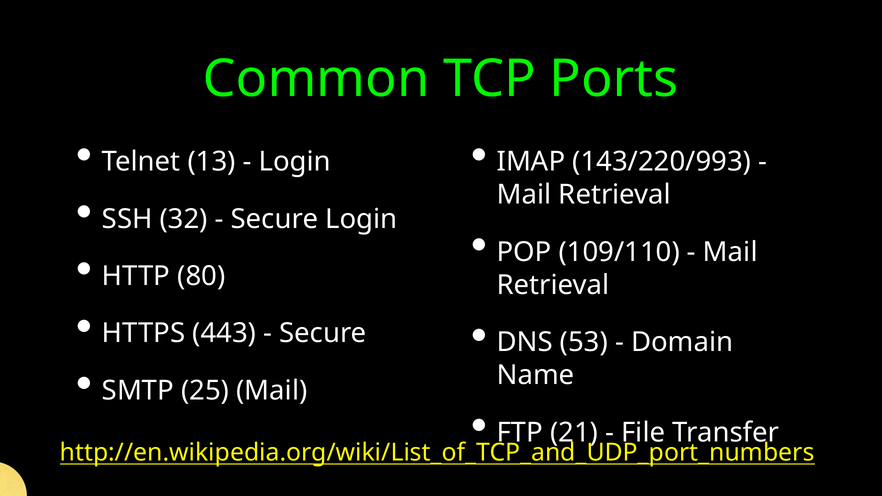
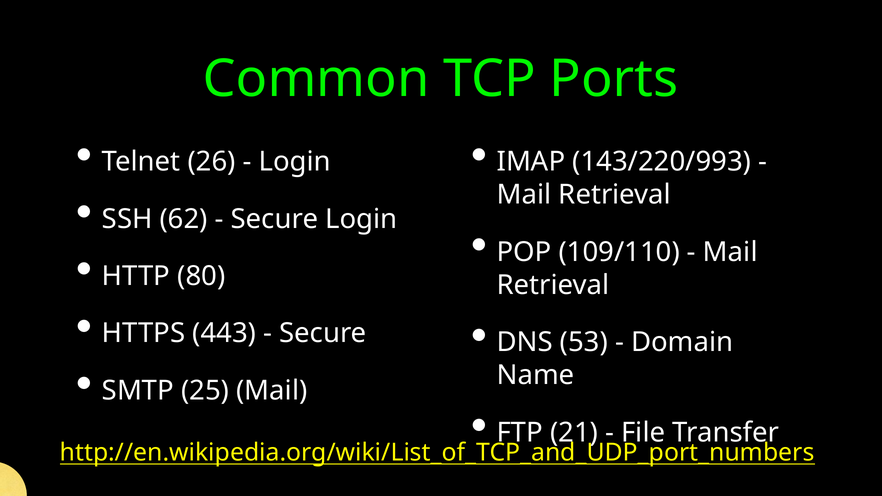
13: 13 -> 26
32: 32 -> 62
